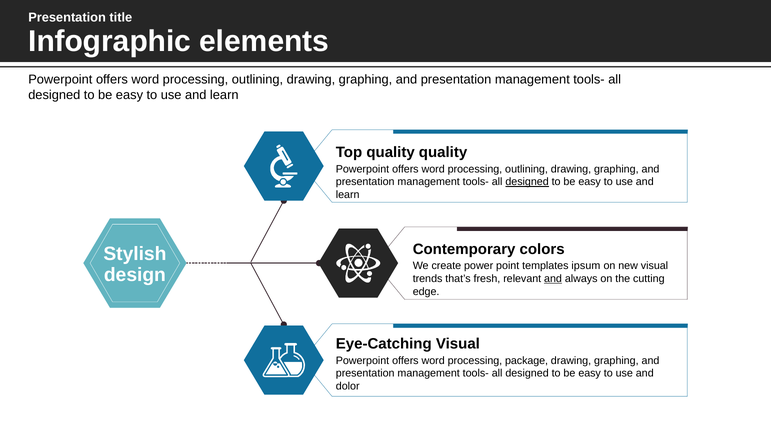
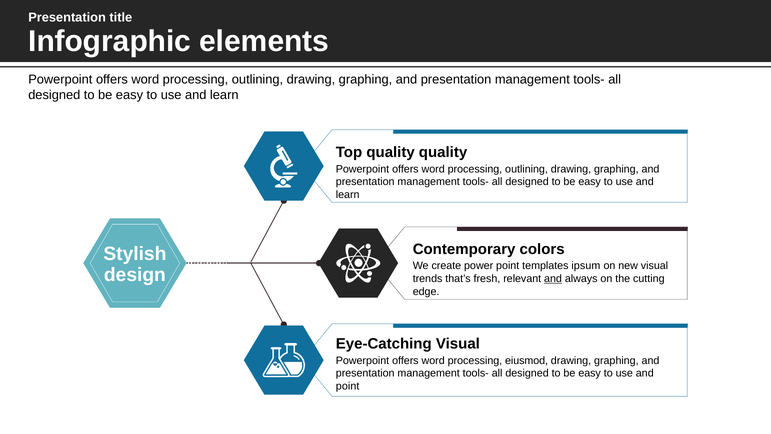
designed at (527, 182) underline: present -> none
package: package -> eiusmod
dolor at (348, 386): dolor -> point
